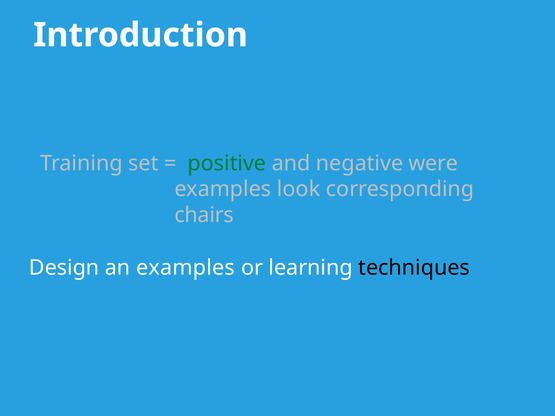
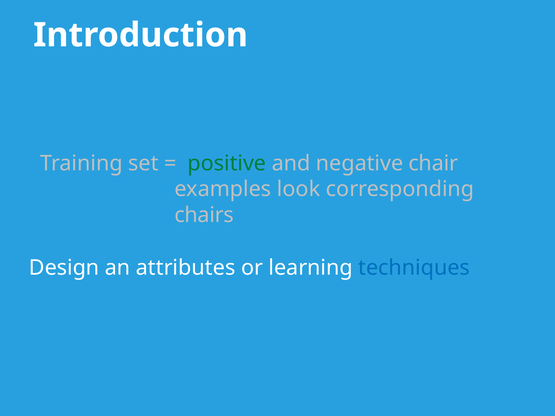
were: were -> chair
an examples: examples -> attributes
techniques colour: black -> blue
